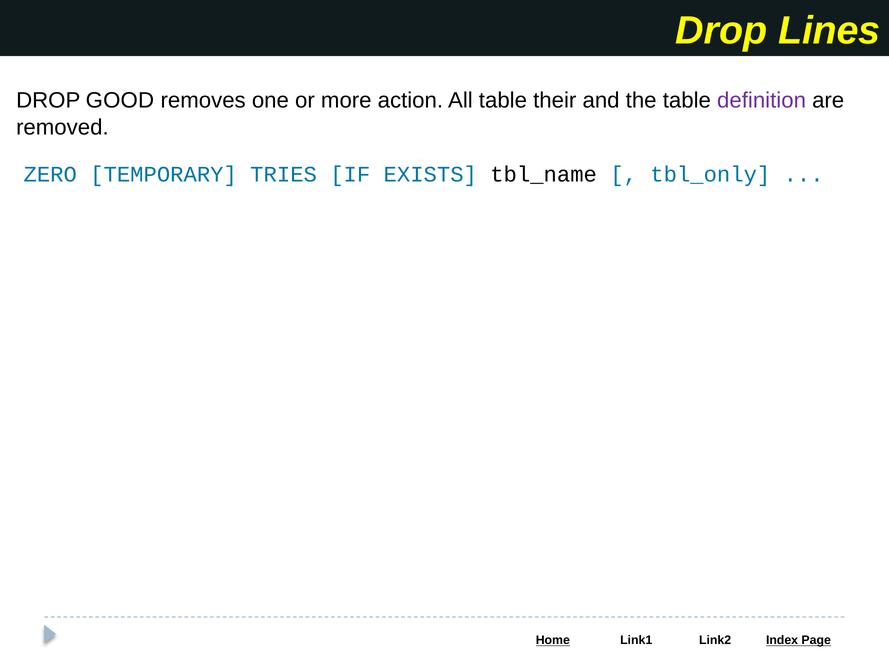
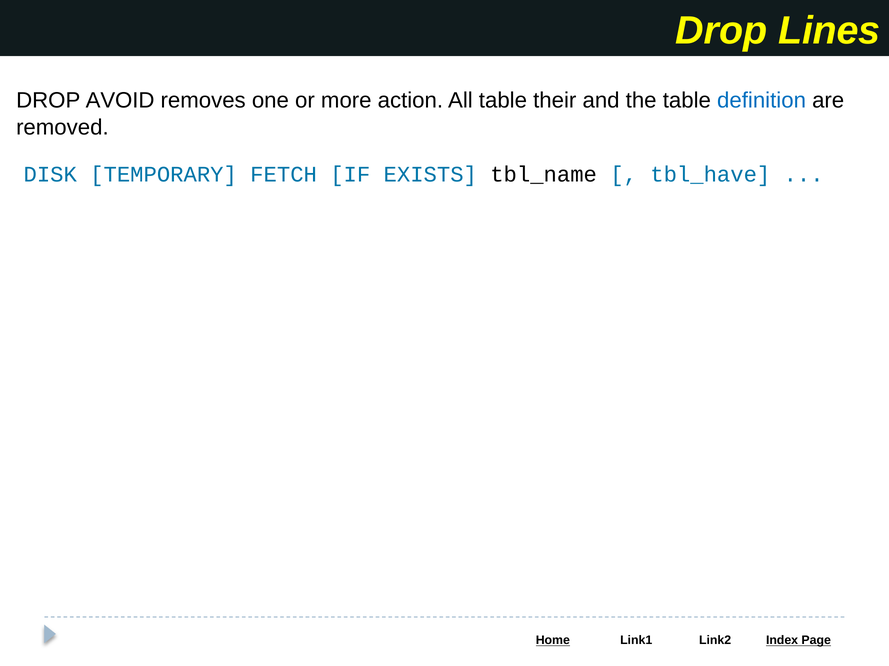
GOOD: GOOD -> AVOID
definition colour: purple -> blue
ZERO: ZERO -> DISK
TRIES: TRIES -> FETCH
tbl_only: tbl_only -> tbl_have
